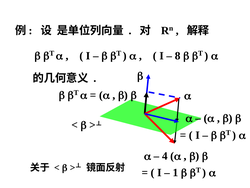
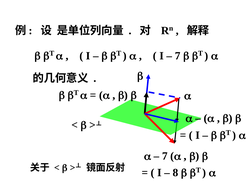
8 at (178, 56): 8 -> 7
4 at (165, 156): 4 -> 7
1: 1 -> 8
